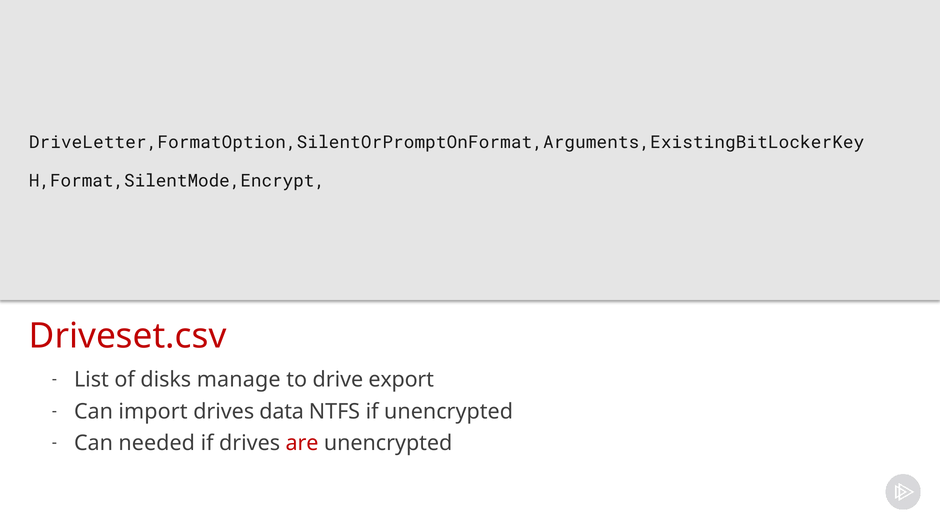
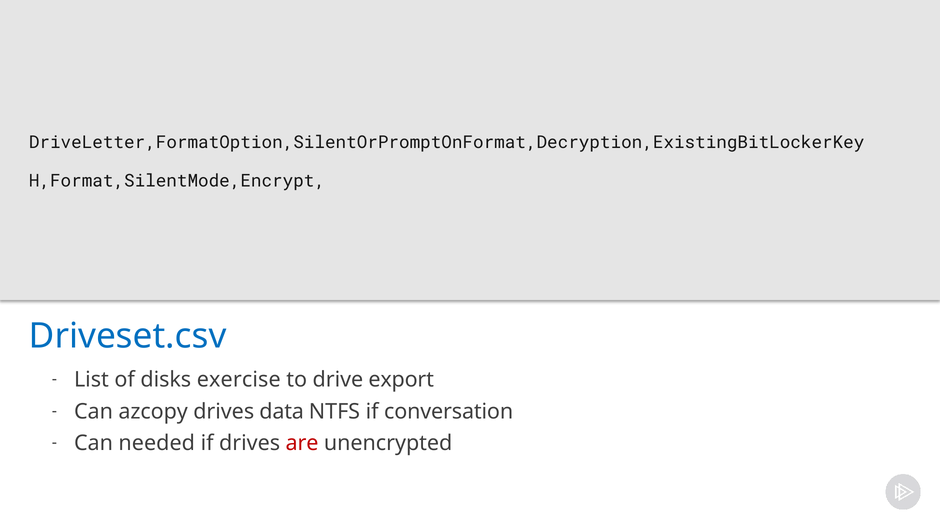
DriveLetter,FormatOption,SilentOrPromptOnFormat,Arguments,ExistingBitLockerKey: DriveLetter,FormatOption,SilentOrPromptOnFormat,Arguments,ExistingBitLockerKey -> DriveLetter,FormatOption,SilentOrPromptOnFormat,Decryption,ExistingBitLockerKey
Driveset.csv colour: red -> blue
manage: manage -> exercise
import: import -> azcopy
if unencrypted: unencrypted -> conversation
